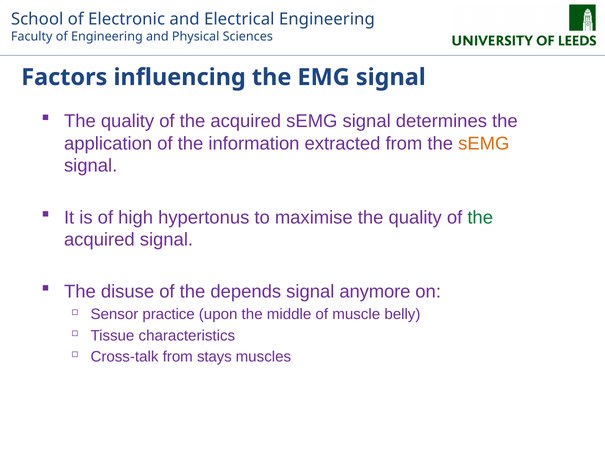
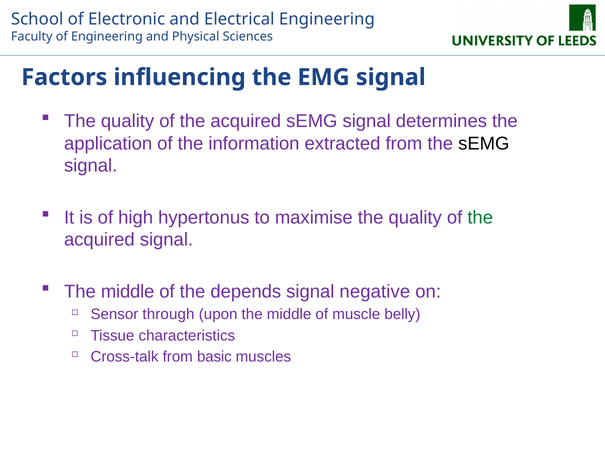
sEMG at (484, 143) colour: orange -> black
disuse at (128, 291): disuse -> middle
anymore: anymore -> negative
practice: practice -> through
stays: stays -> basic
